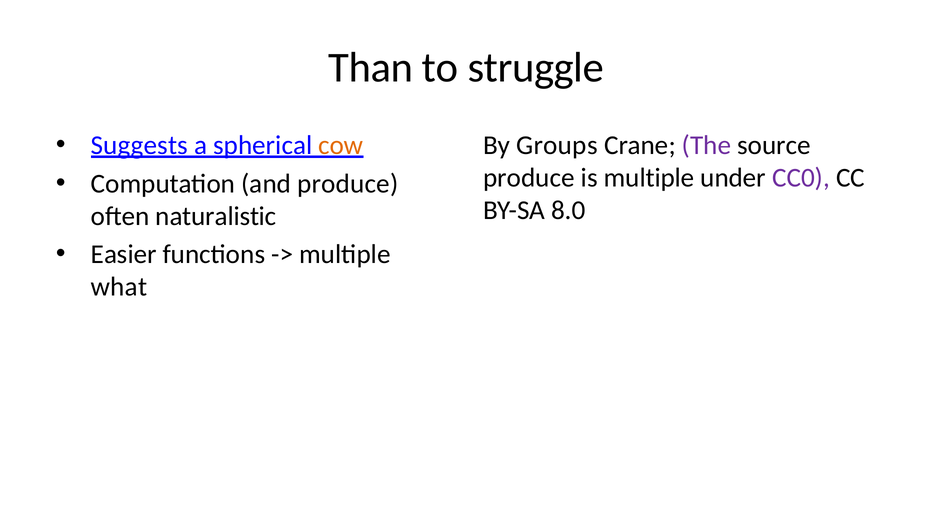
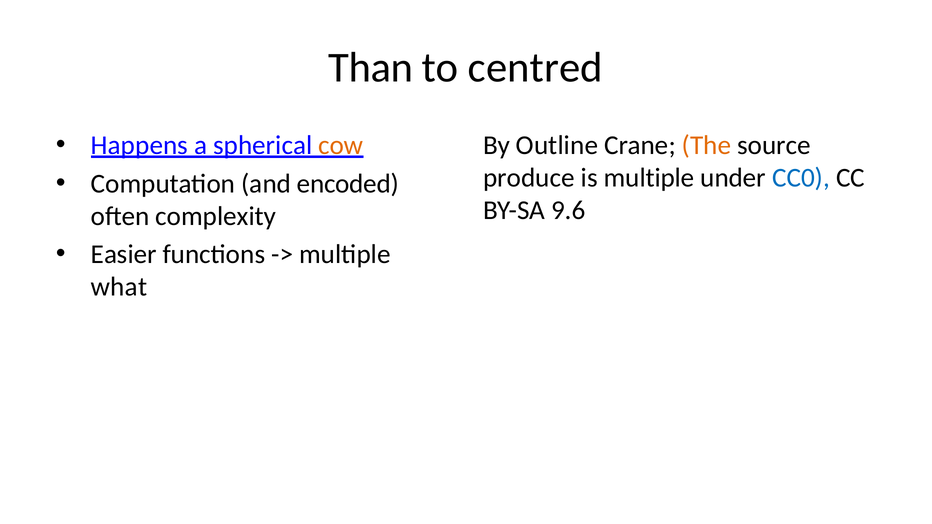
struggle: struggle -> centred
Suggests: Suggests -> Happens
Groups: Groups -> Outline
The colour: purple -> orange
CC0 colour: purple -> blue
and produce: produce -> encoded
8.0: 8.0 -> 9.6
naturalistic: naturalistic -> complexity
